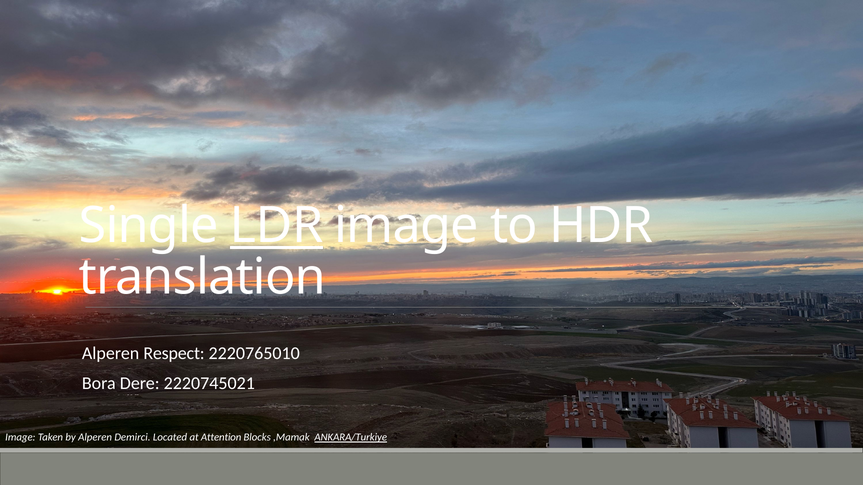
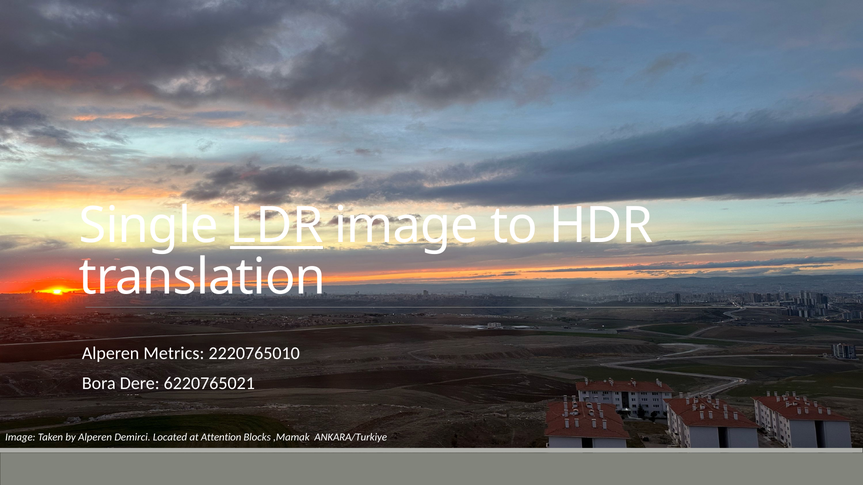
Respect: Respect -> Metrics
2220745021: 2220745021 -> 6220765021
ANKARA/Turkiye underline: present -> none
